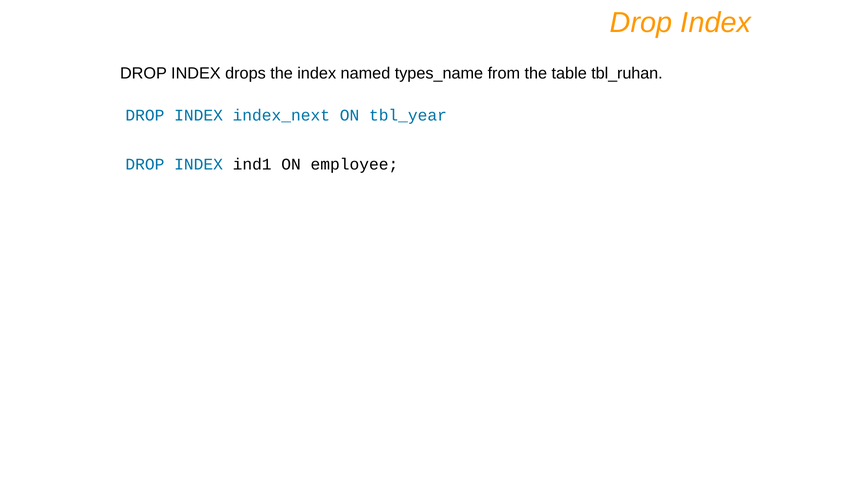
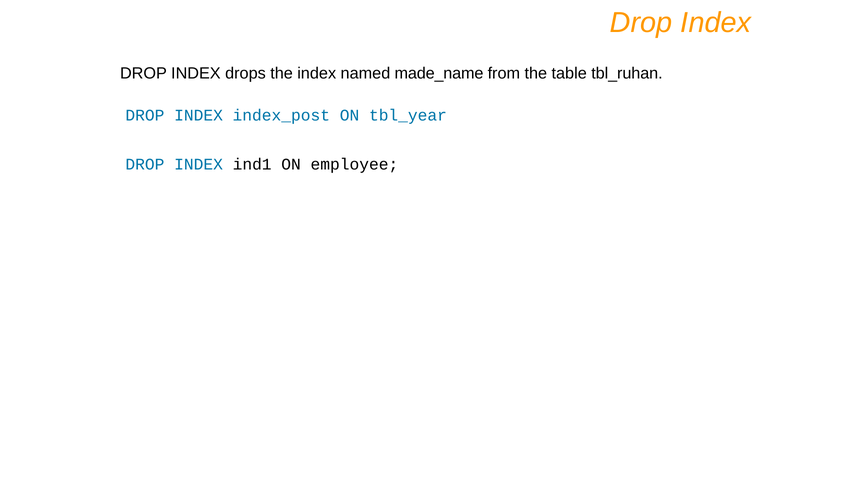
types_name: types_name -> made_name
index_next: index_next -> index_post
